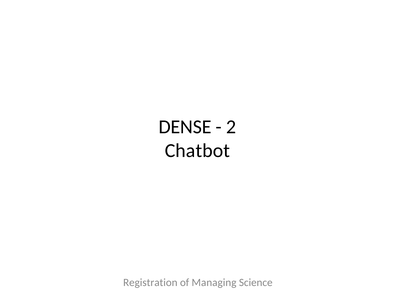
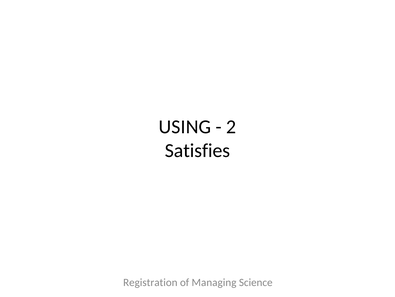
DENSE: DENSE -> USING
Chatbot: Chatbot -> Satisfies
